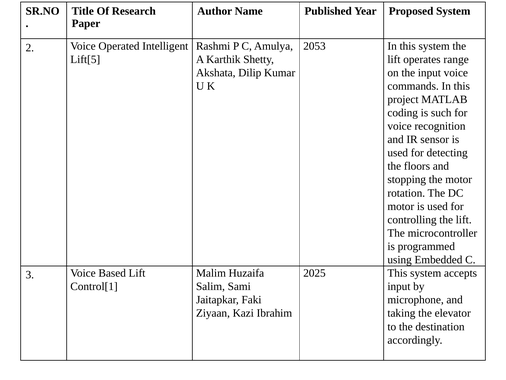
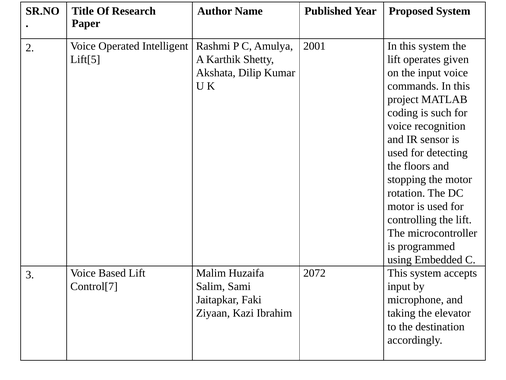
2053: 2053 -> 2001
range: range -> given
2025: 2025 -> 2072
Control[1: Control[1 -> Control[7
